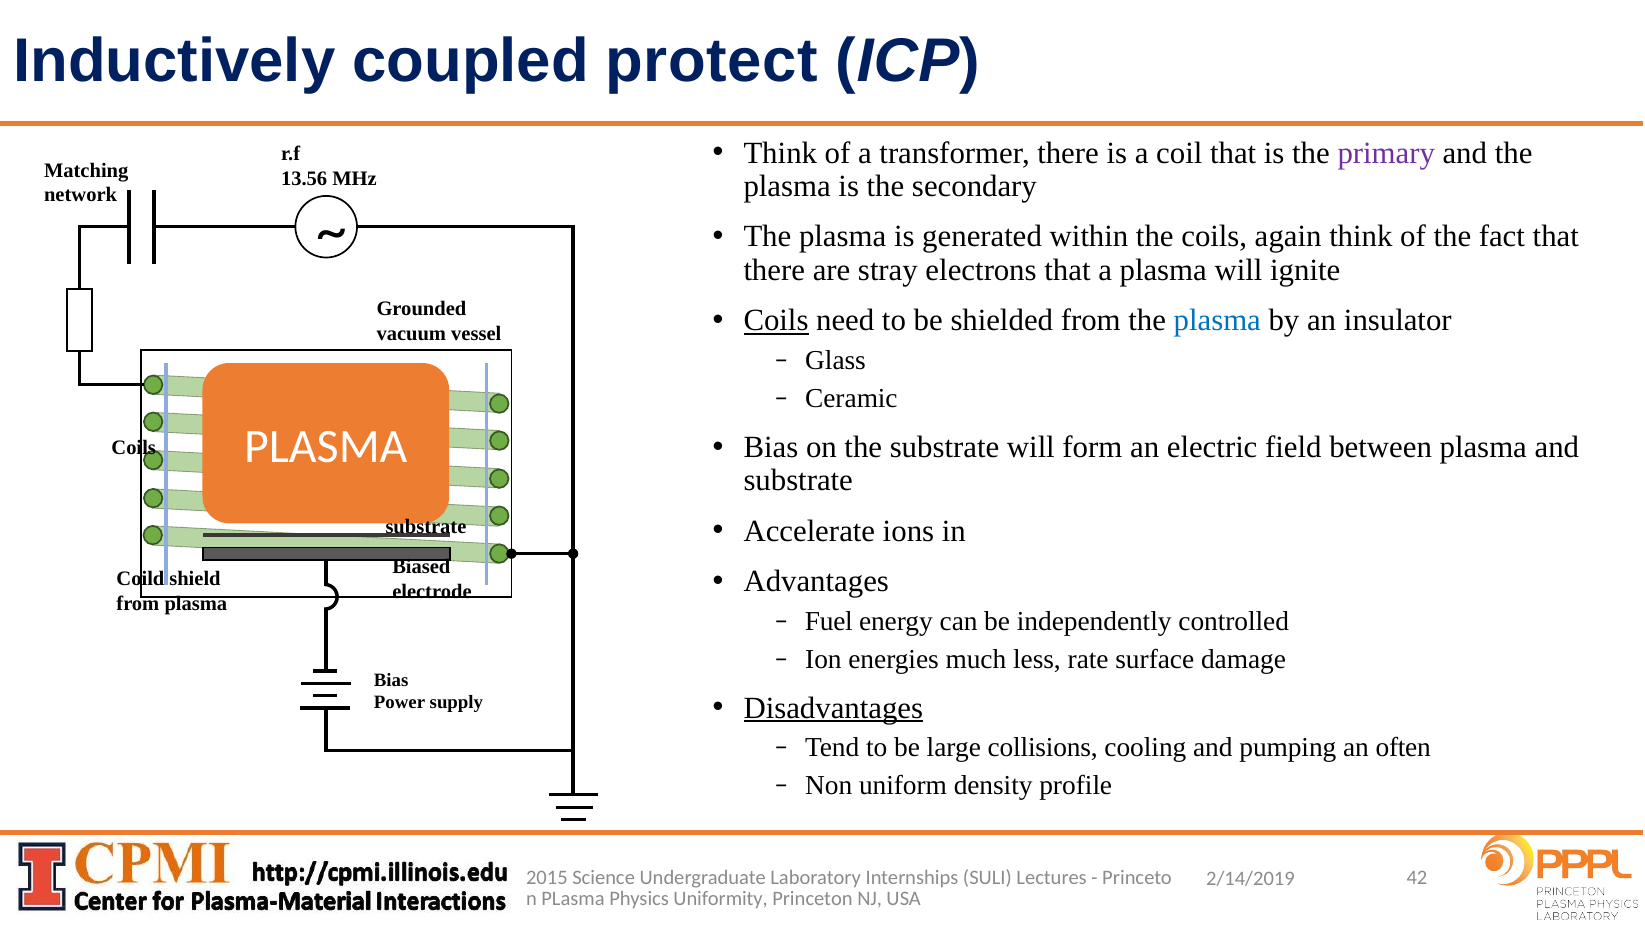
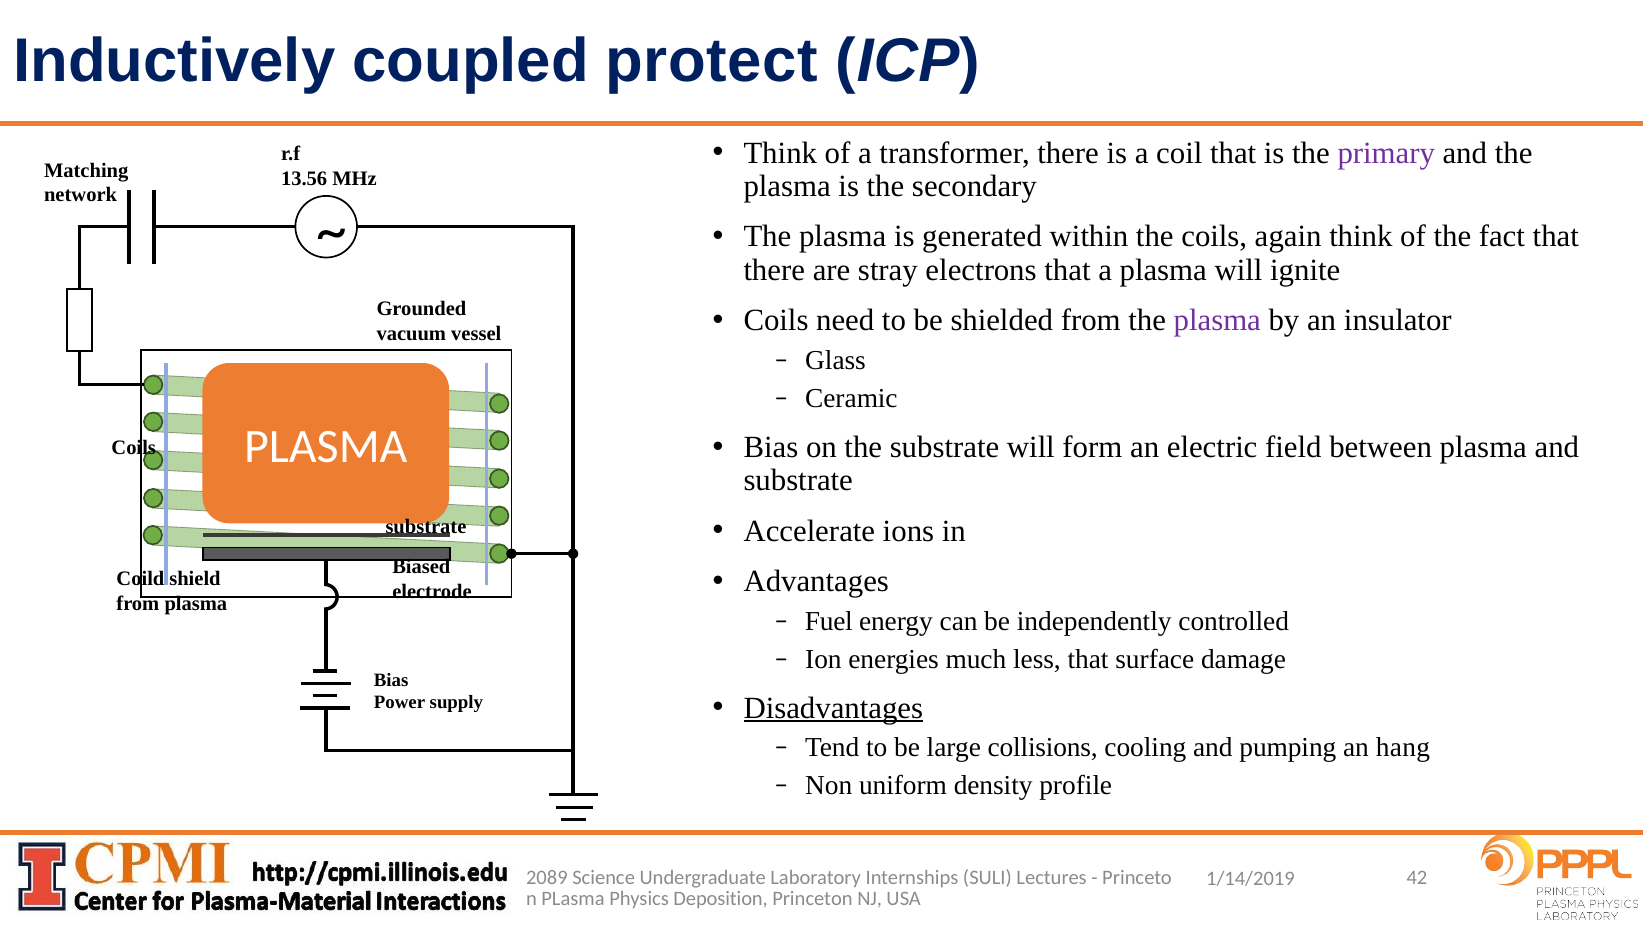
Coils at (776, 321) underline: present -> none
plasma at (1217, 321) colour: blue -> purple
less rate: rate -> that
often: often -> hang
2015: 2015 -> 2089
2/14/2019: 2/14/2019 -> 1/14/2019
Uniformity: Uniformity -> Deposition
